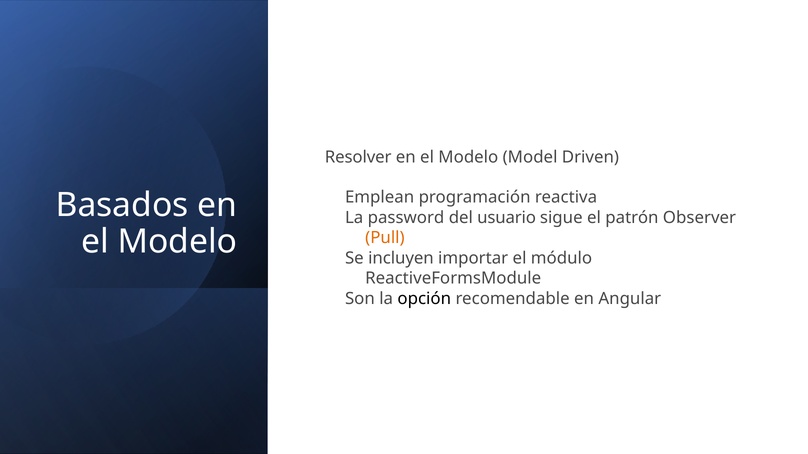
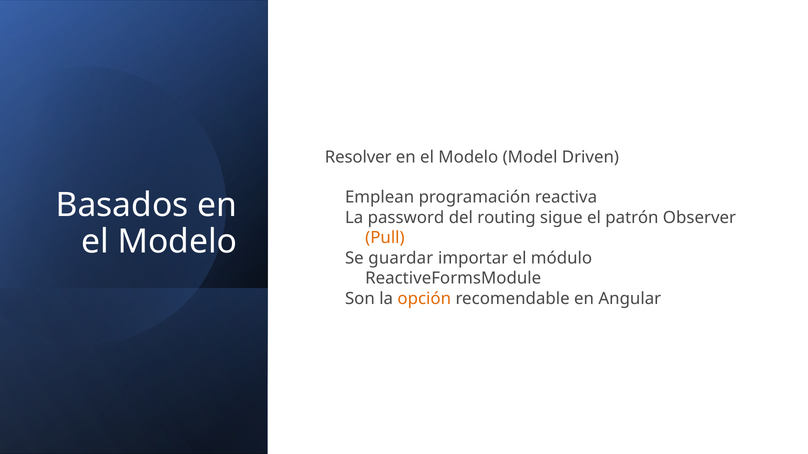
usuario: usuario -> routing
incluyen: incluyen -> guardar
opción colour: black -> orange
